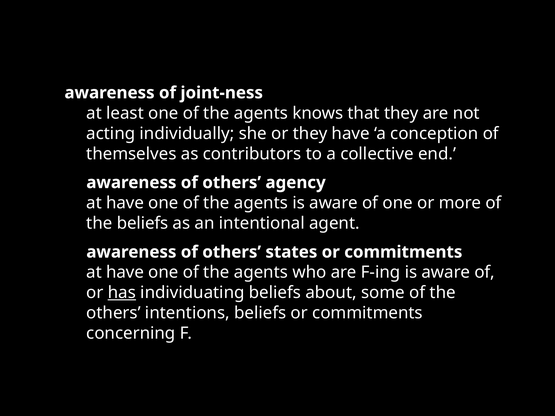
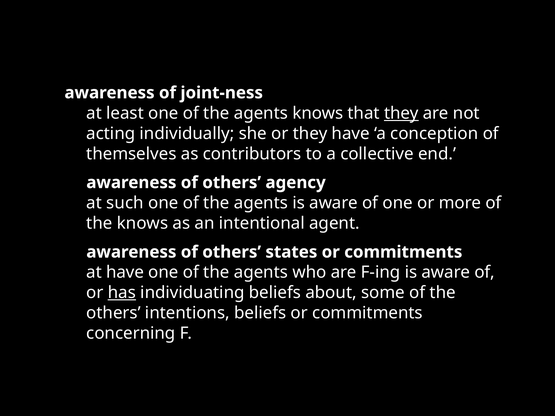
they at (401, 113) underline: none -> present
have at (125, 203): have -> such
the beliefs: beliefs -> knows
